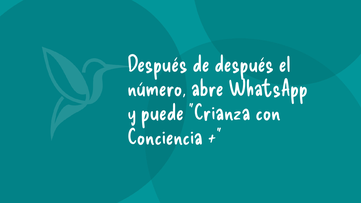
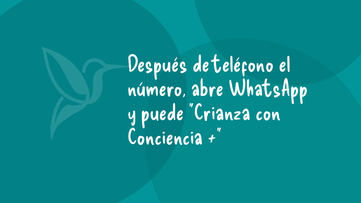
de después: después -> teléfono
